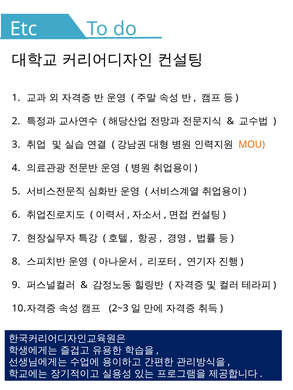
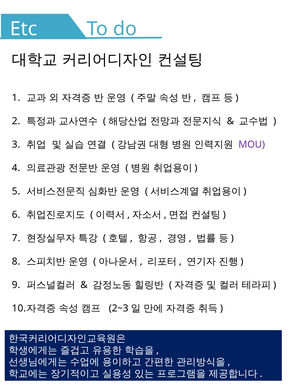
MOU colour: orange -> purple
